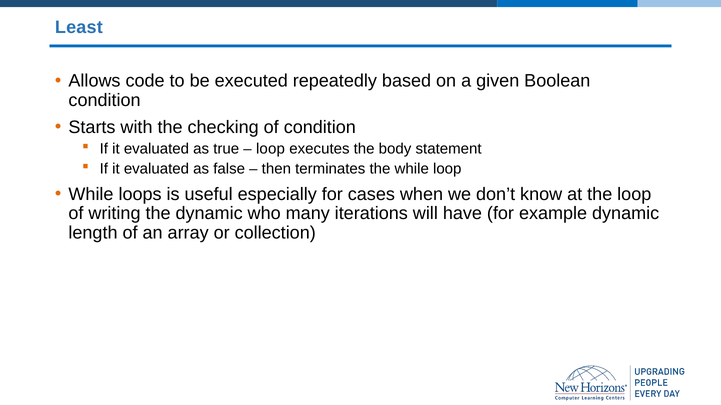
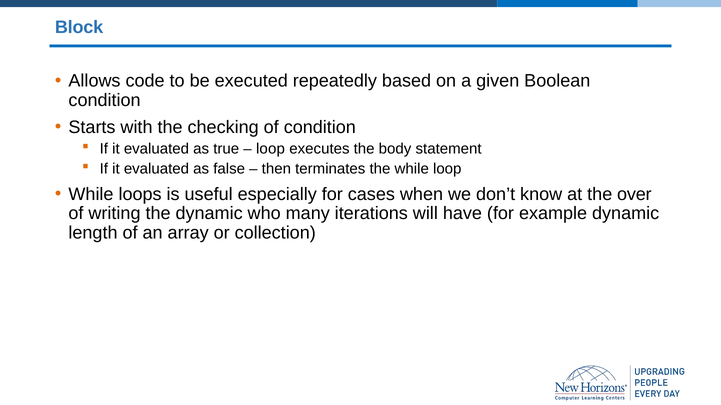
Least: Least -> Block
the loop: loop -> over
